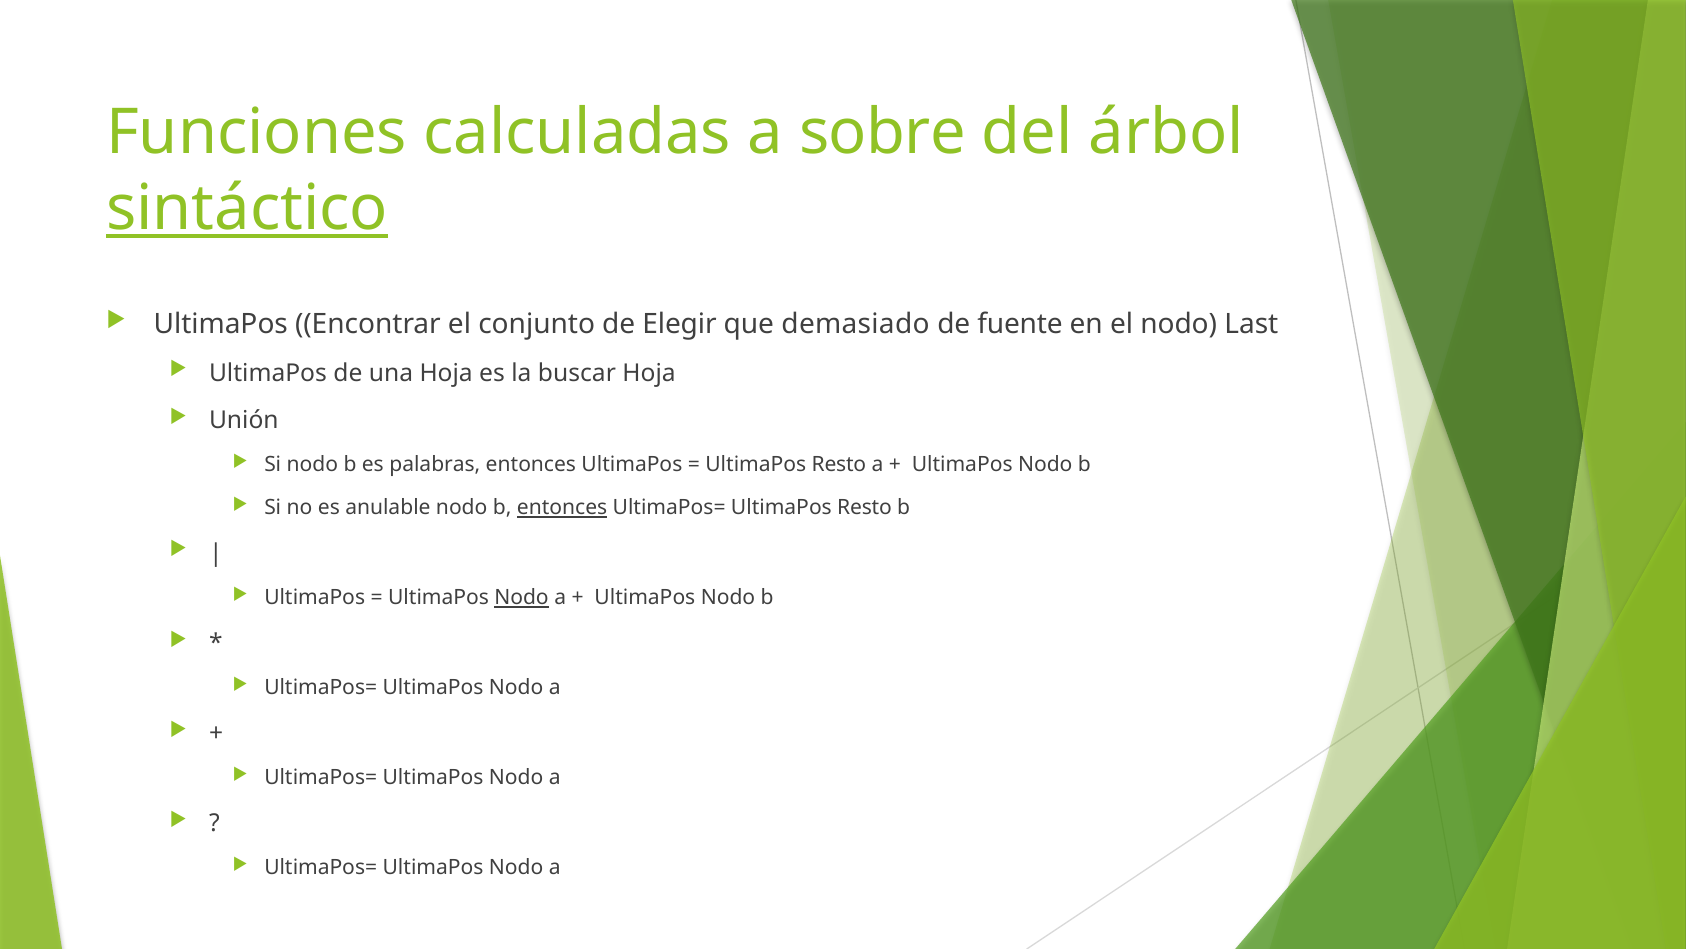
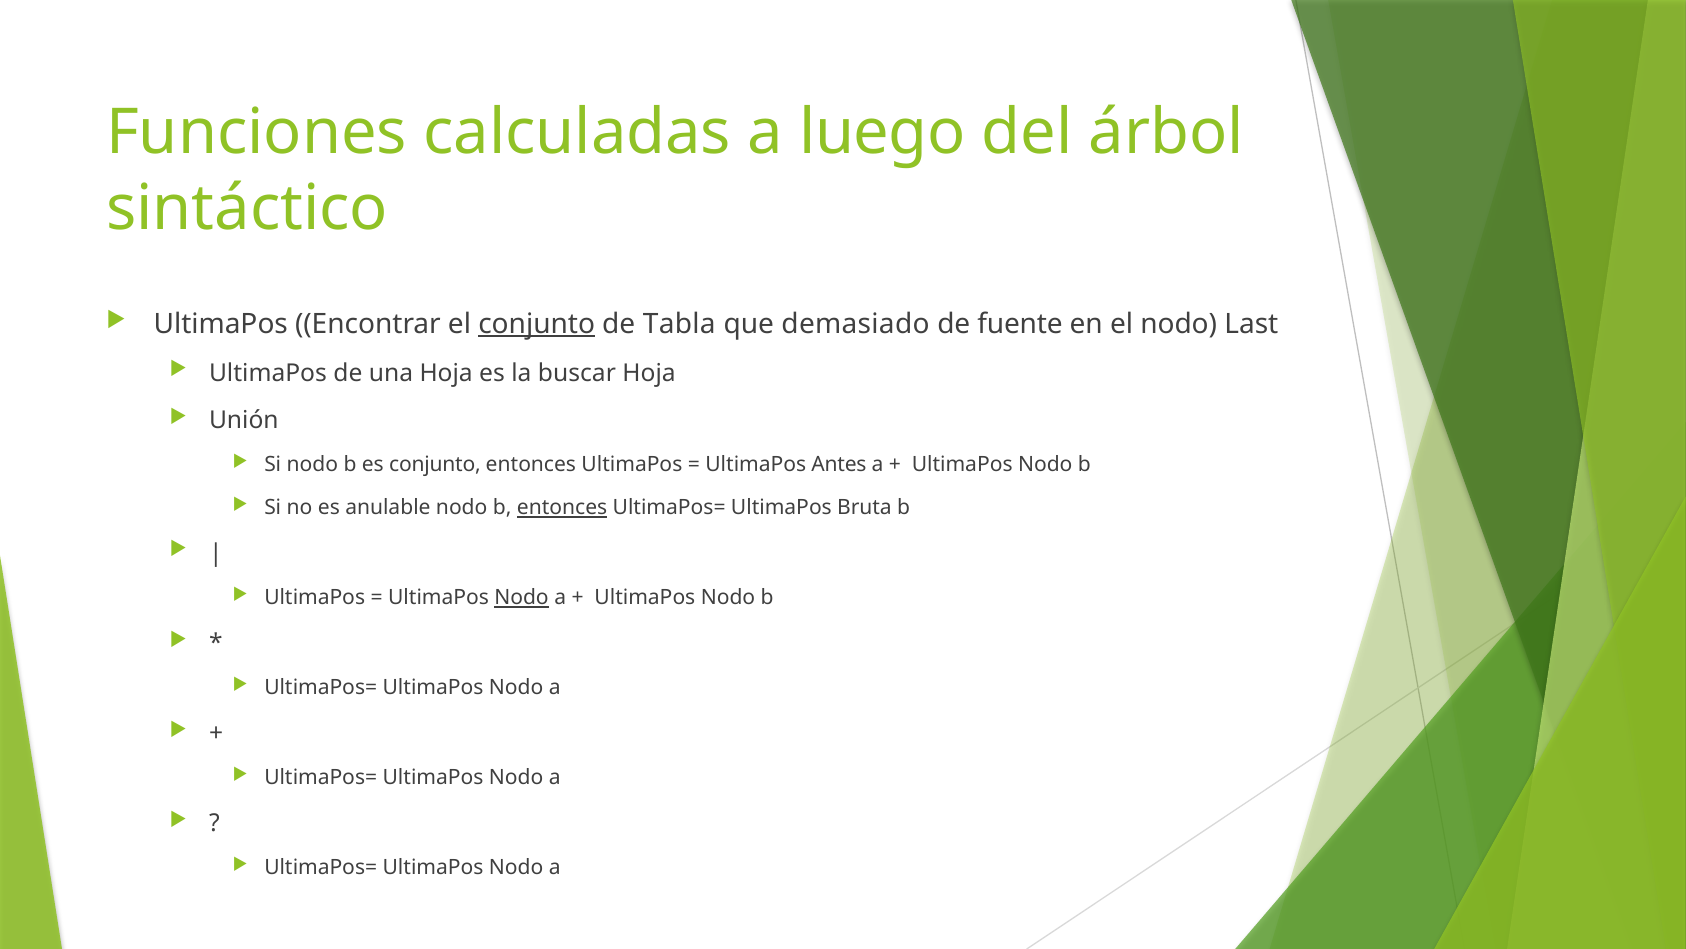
sobre: sobre -> luego
sintáctico underline: present -> none
conjunto at (537, 324) underline: none -> present
Elegir: Elegir -> Tabla
es palabras: palabras -> conjunto
Resto at (839, 465): Resto -> Antes
UltimaPos= UltimaPos Resto: Resto -> Bruta
